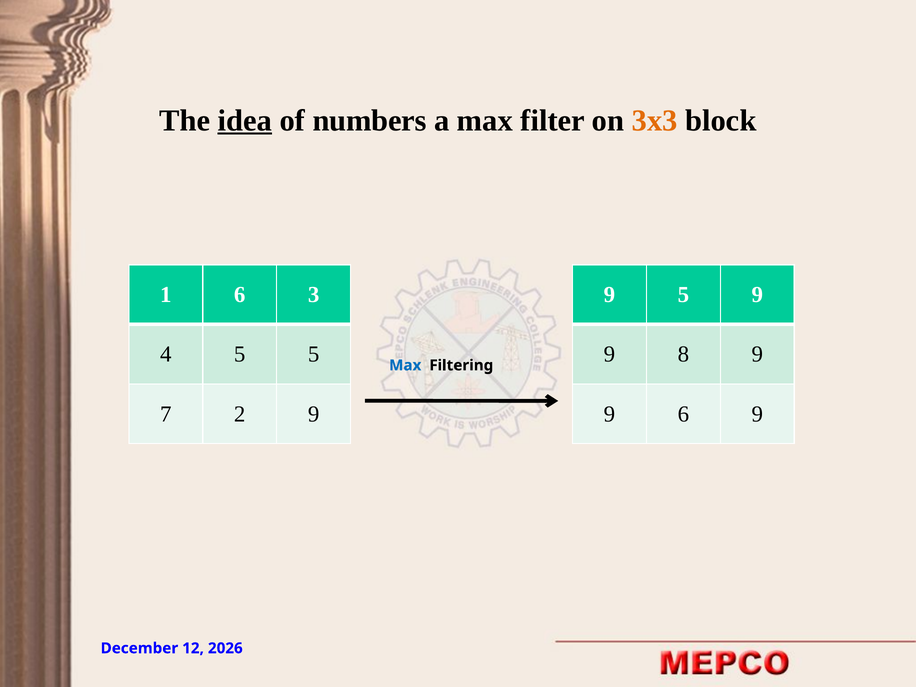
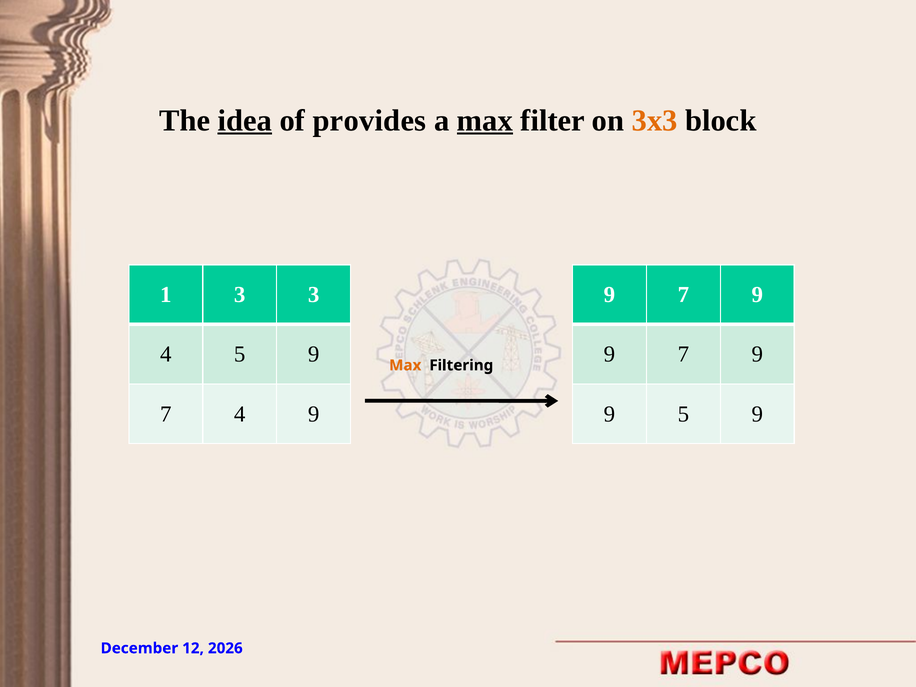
numbers: numbers -> provides
max at (485, 120) underline: none -> present
1 6: 6 -> 3
5 at (683, 295): 5 -> 7
4 5 5: 5 -> 9
8 at (683, 354): 8 -> 7
Max at (405, 365) colour: blue -> orange
7 2: 2 -> 4
9 6: 6 -> 5
